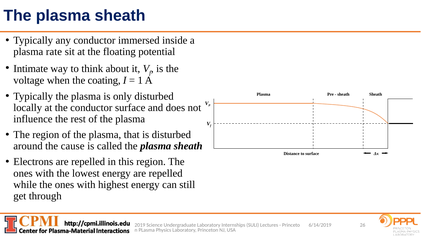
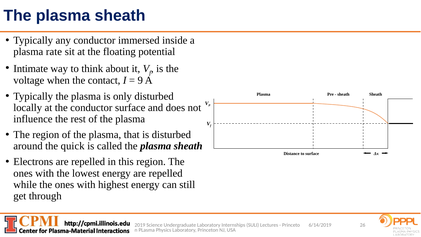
coating: coating -> contact
1: 1 -> 9
cause: cause -> quick
